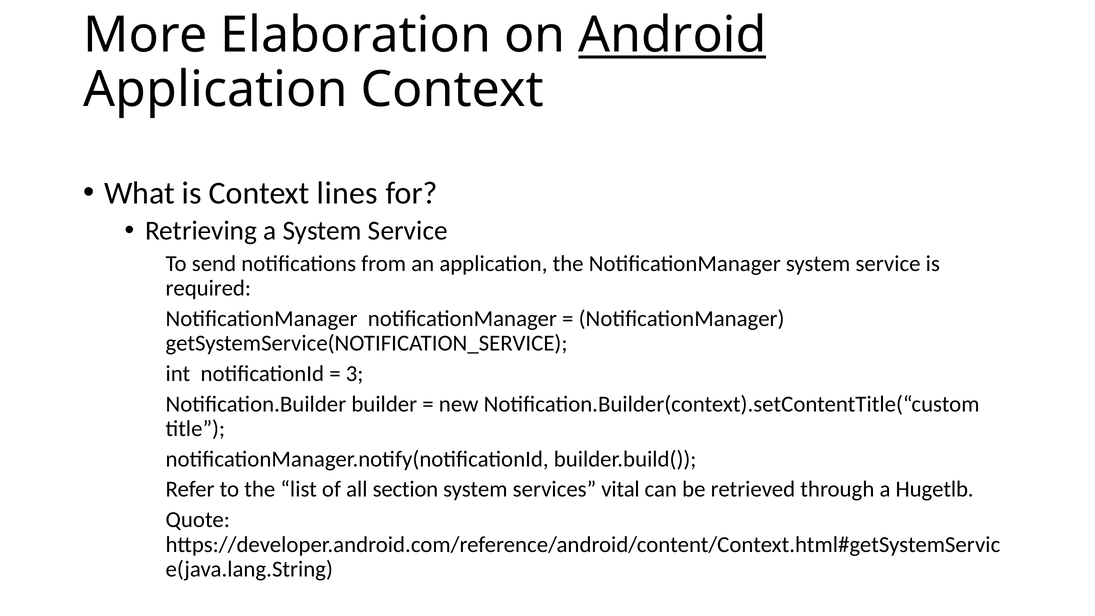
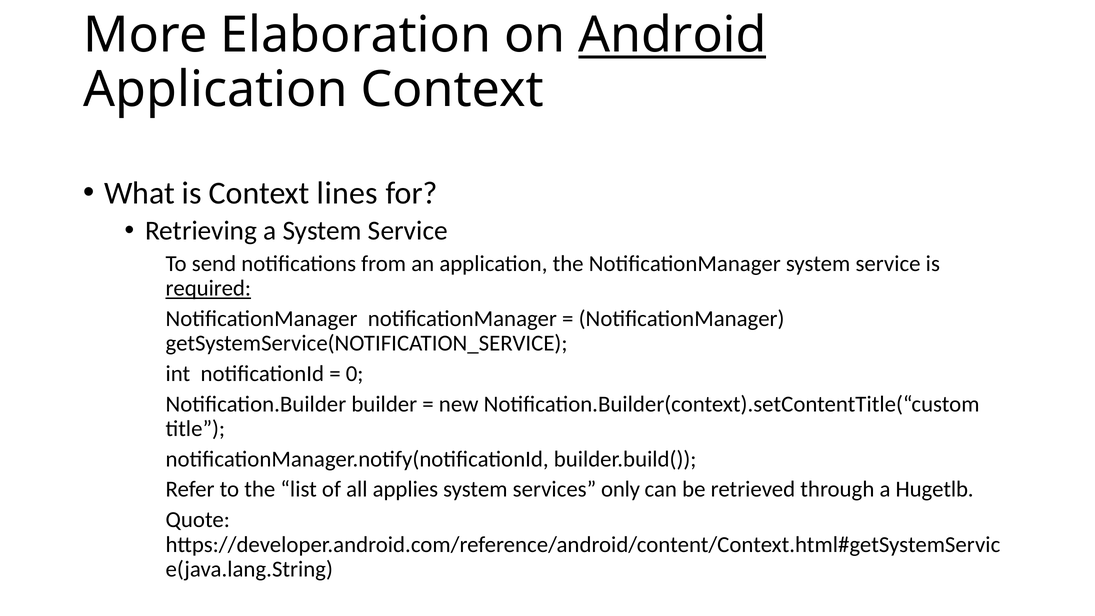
required underline: none -> present
3: 3 -> 0
section: section -> applies
vital: vital -> only
